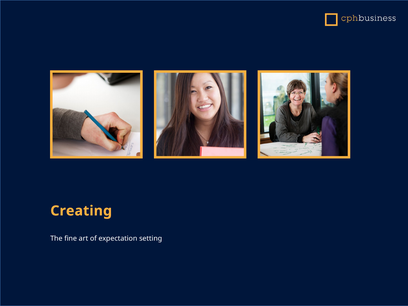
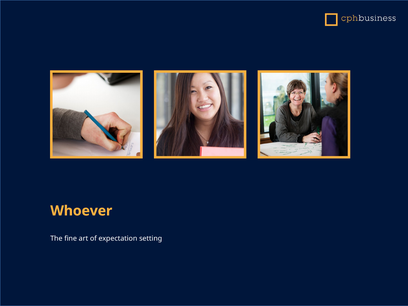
Creating: Creating -> Whoever
